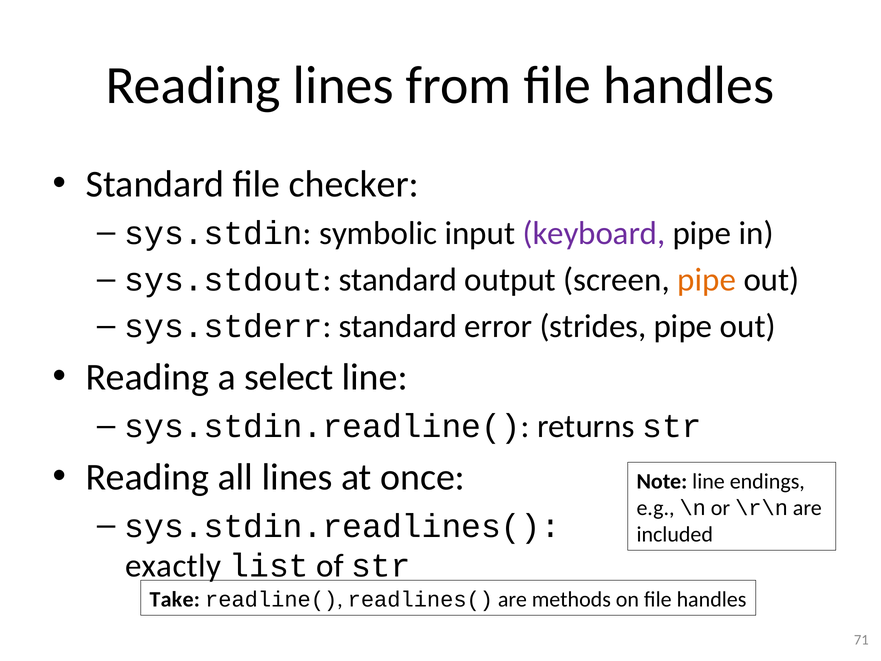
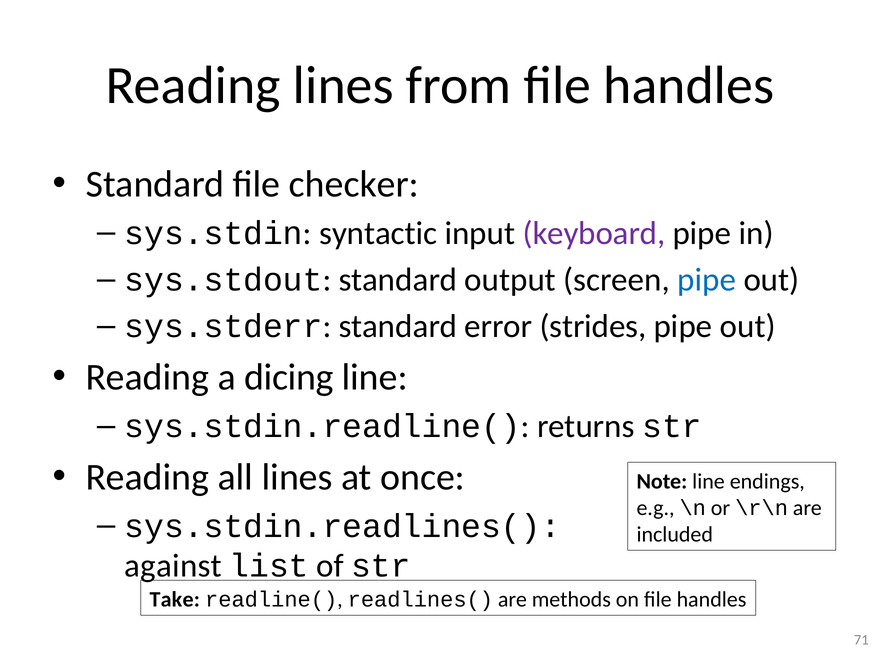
symbolic: symbolic -> syntactic
pipe at (707, 280) colour: orange -> blue
select: select -> dicing
exactly: exactly -> against
